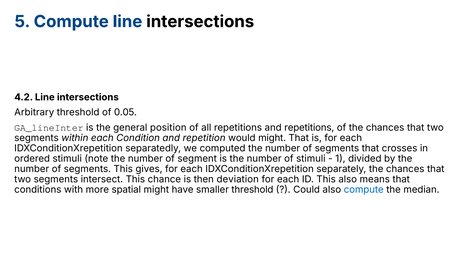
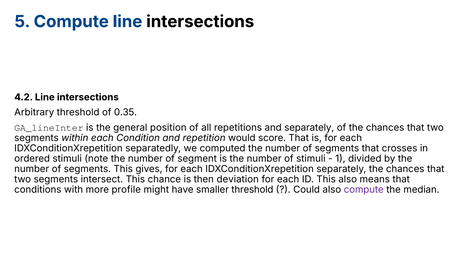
0.05: 0.05 -> 0.35
and repetitions: repetitions -> separately
would might: might -> score
spatial: spatial -> profile
compute at (364, 190) colour: blue -> purple
